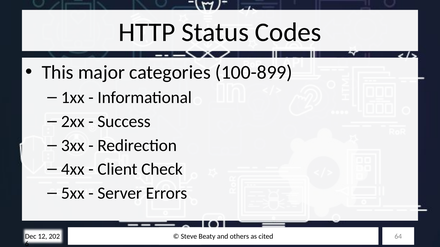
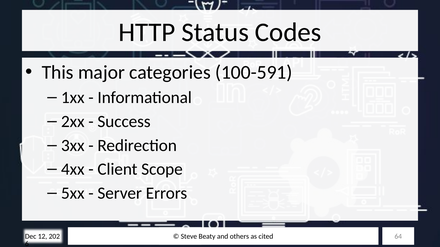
100-899: 100-899 -> 100-591
Check: Check -> Scope
